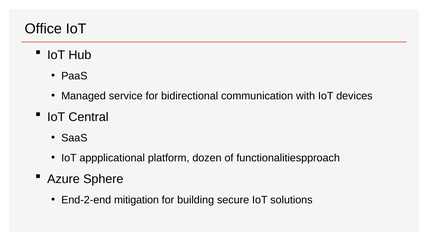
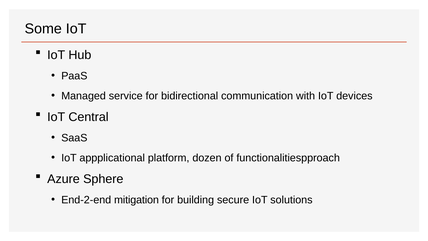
Office: Office -> Some
